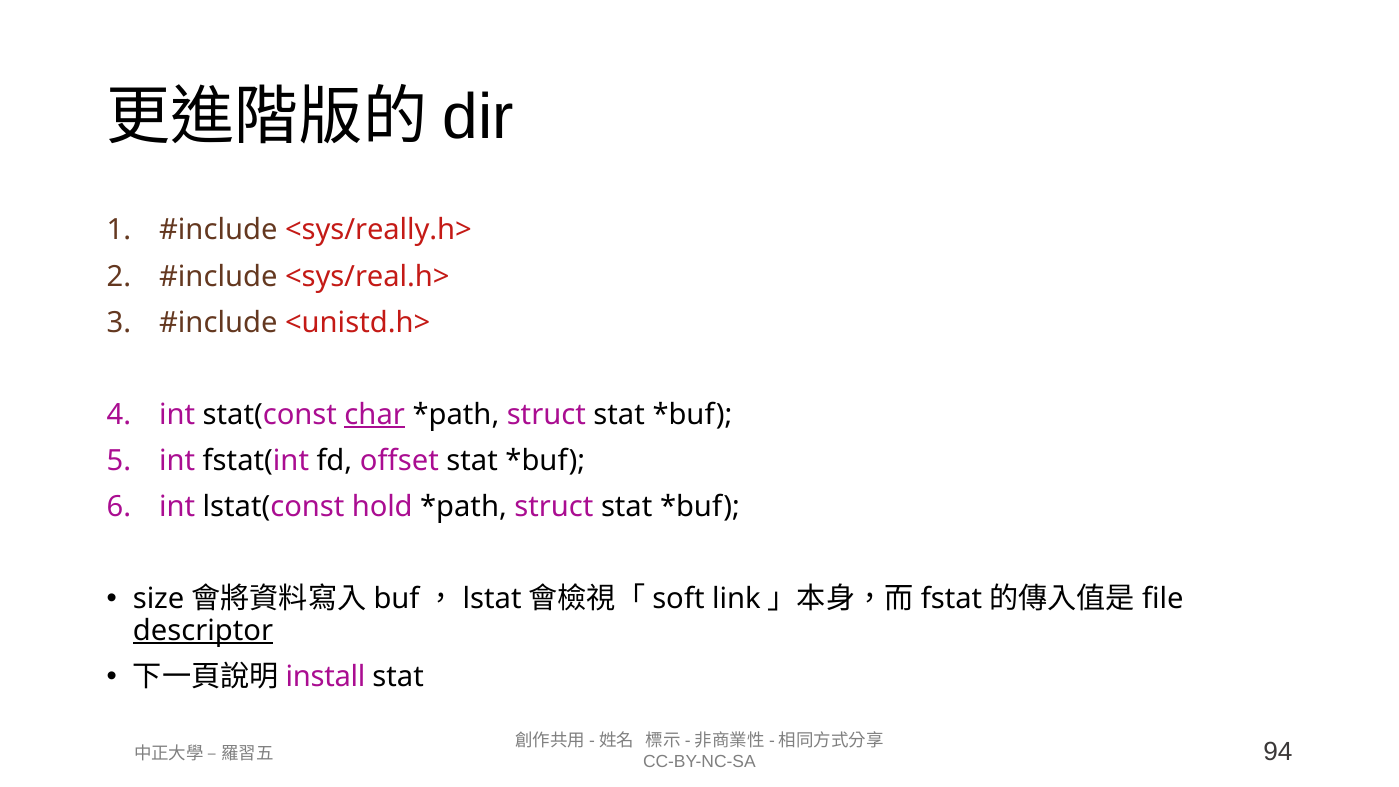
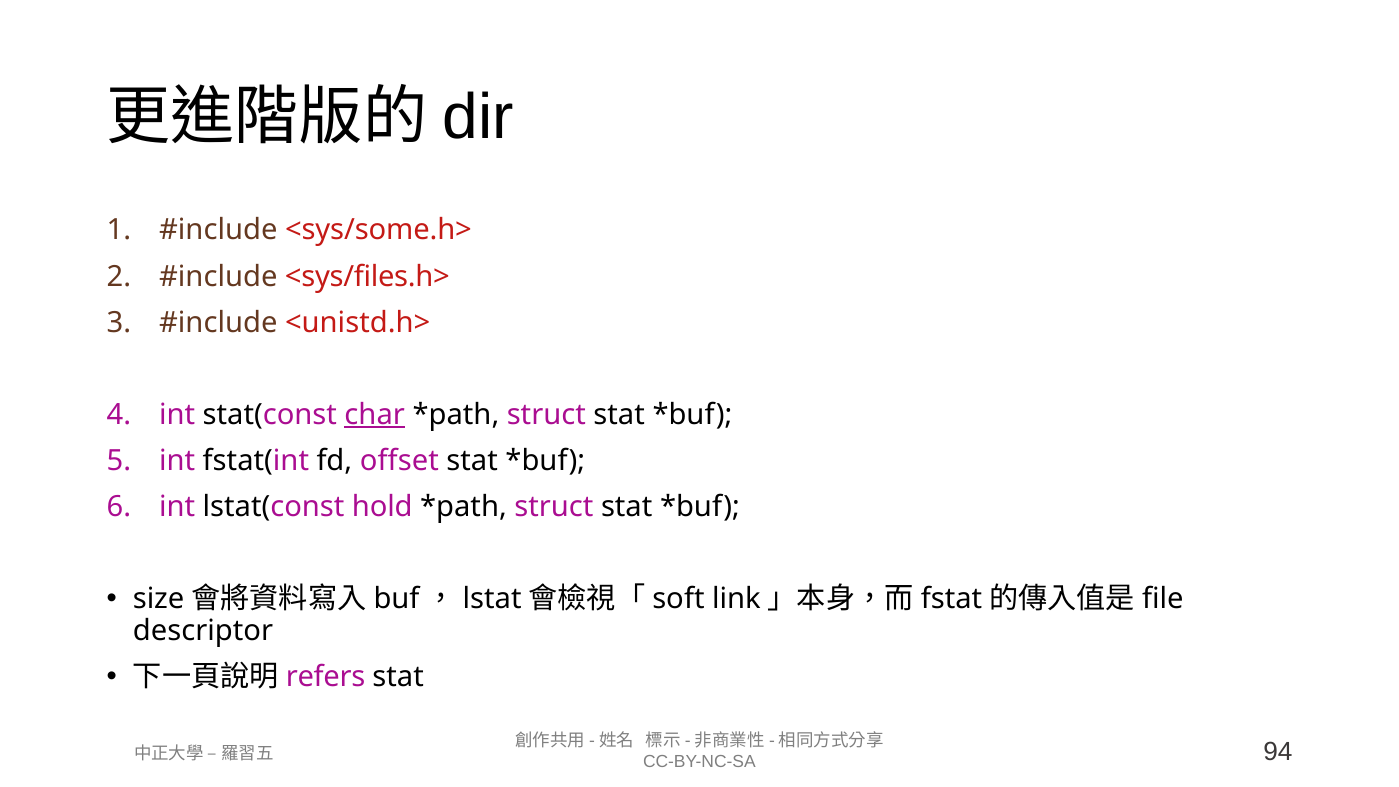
<sys/really.h>: <sys/really.h> -> <sys/some.h>
<sys/real.h>: <sys/real.h> -> <sys/files.h>
descriptor underline: present -> none
install: install -> refers
